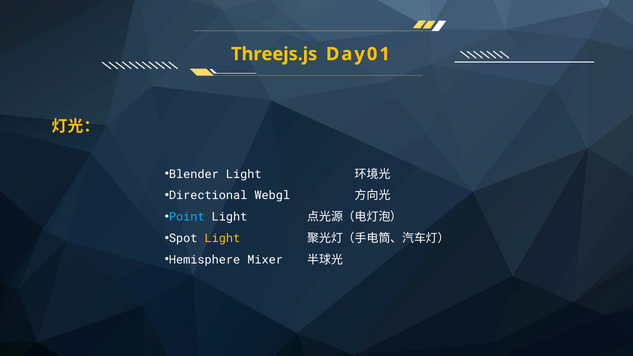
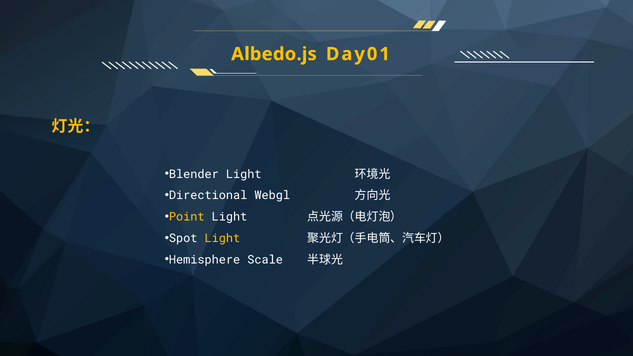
Threejs.js: Threejs.js -> Albedo.js
Point colour: light blue -> yellow
Mixer: Mixer -> Scale
